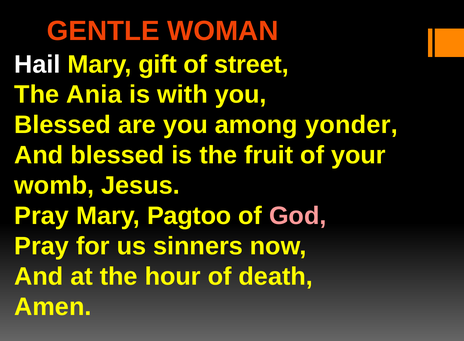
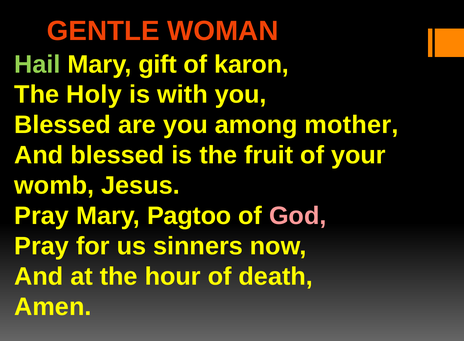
Hail colour: white -> light green
street: street -> karon
Ania: Ania -> Holy
yonder: yonder -> mother
